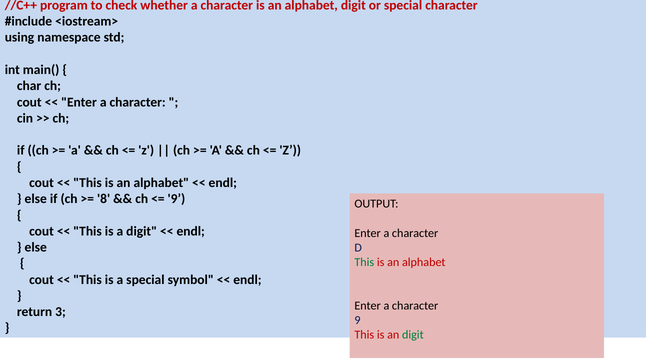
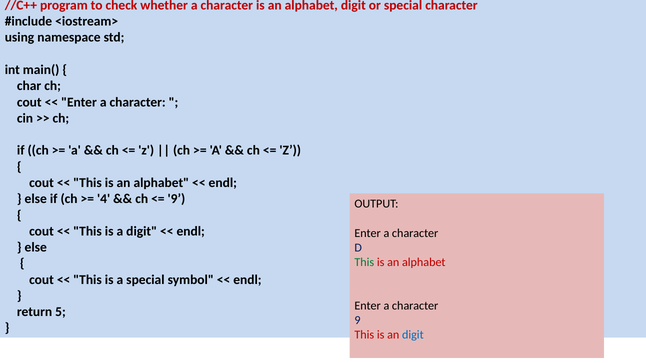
8: 8 -> 4
3: 3 -> 5
digit at (413, 335) colour: green -> blue
